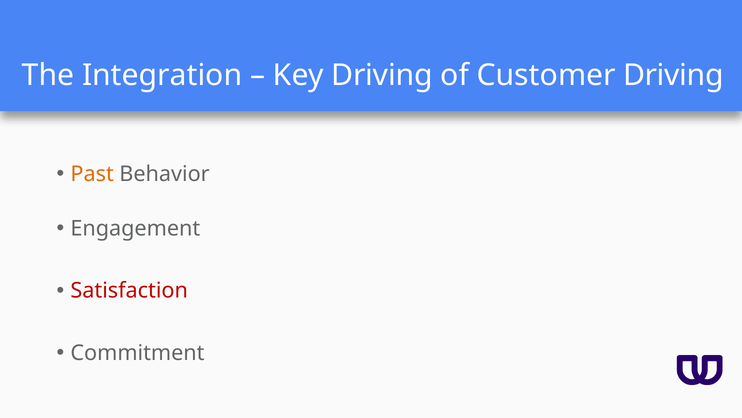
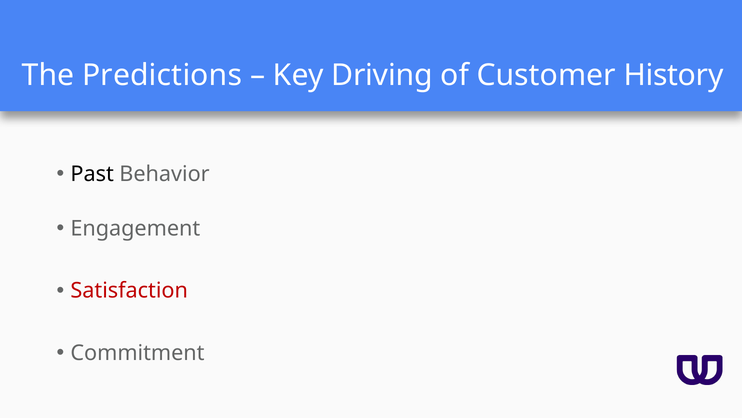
Integration: Integration -> Predictions
Customer Driving: Driving -> History
Past colour: orange -> black
